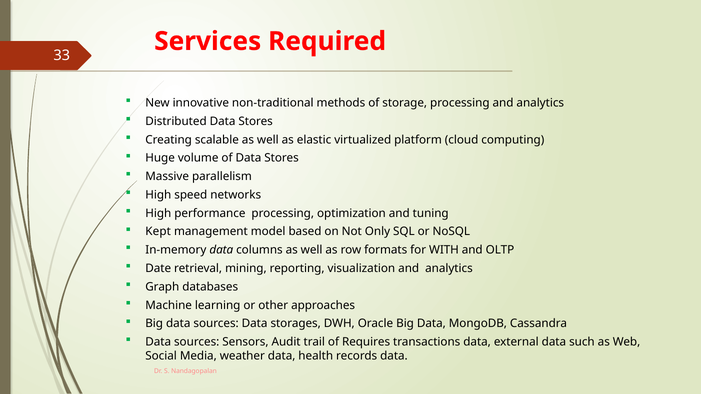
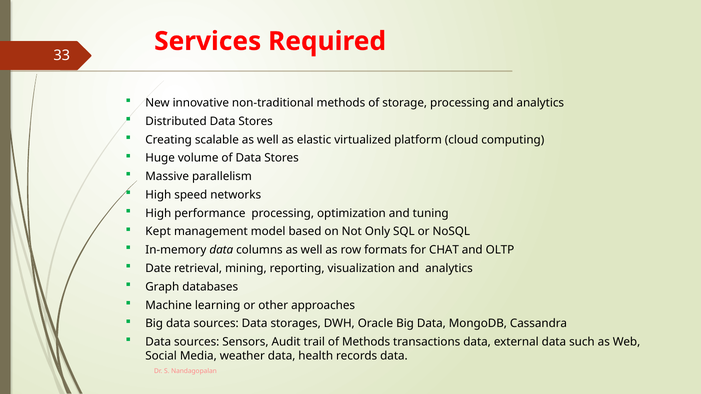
WITH: WITH -> CHAT
of Requires: Requires -> Methods
